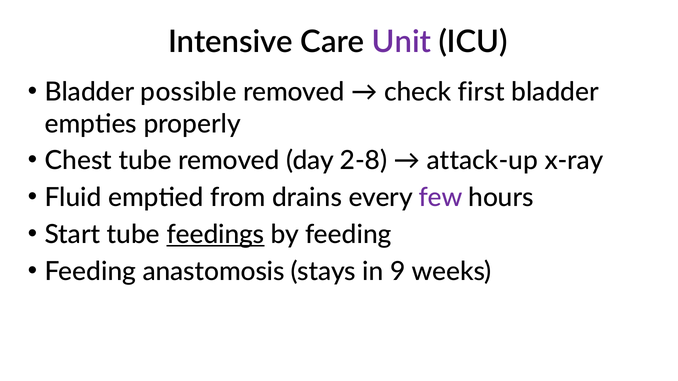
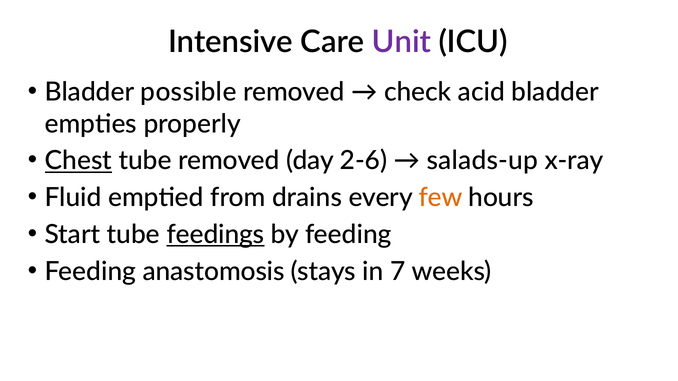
first: first -> acid
Chest underline: none -> present
2-8: 2-8 -> 2-6
attack-up: attack-up -> salads-up
few colour: purple -> orange
9: 9 -> 7
